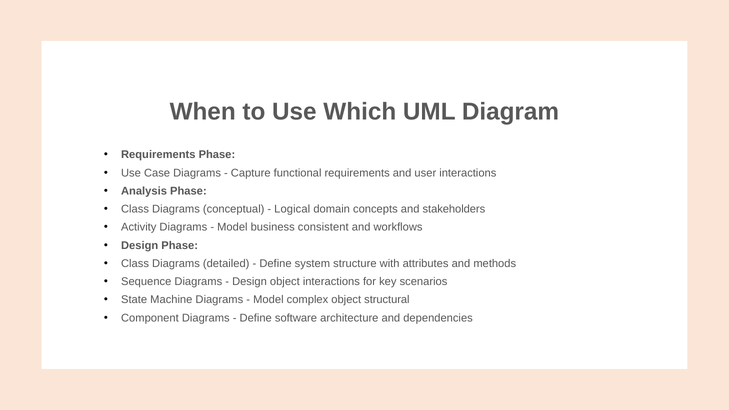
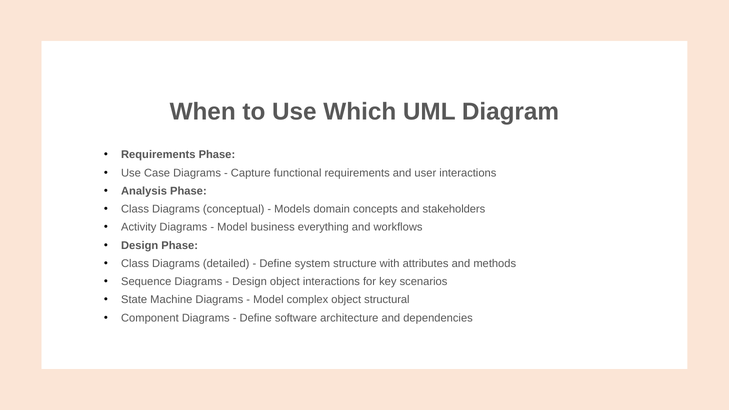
Logical: Logical -> Models
consistent: consistent -> everything
